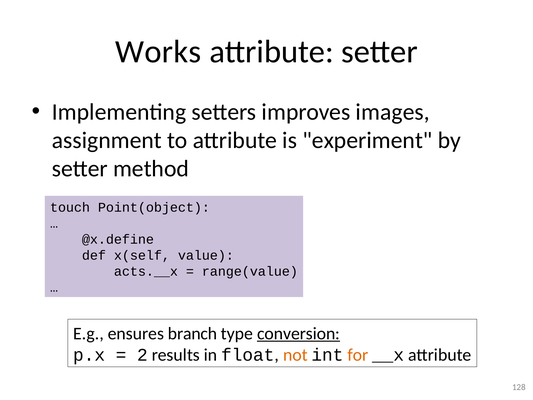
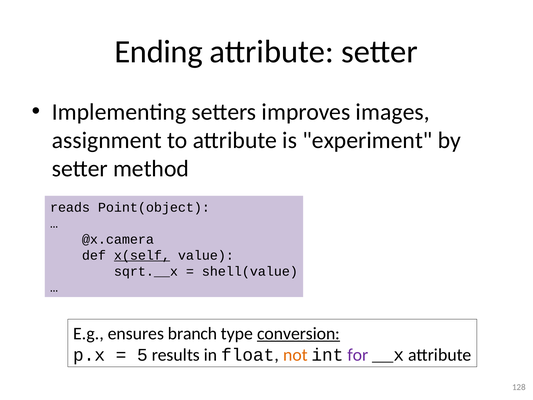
Works: Works -> Ending
touch: touch -> reads
@x.define: @x.define -> @x.camera
x(self underline: none -> present
acts.__x: acts.__x -> sqrt.__x
range(value: range(value -> shell(value
2: 2 -> 5
for colour: orange -> purple
